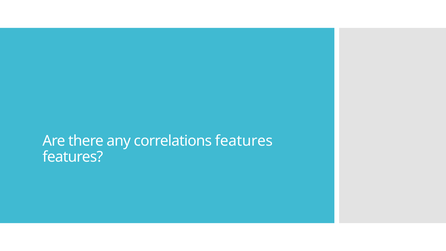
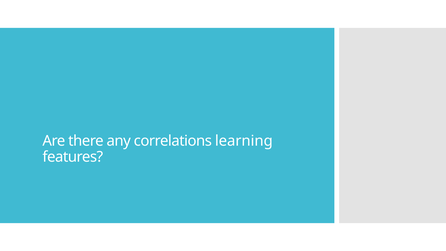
correlations features: features -> learning
